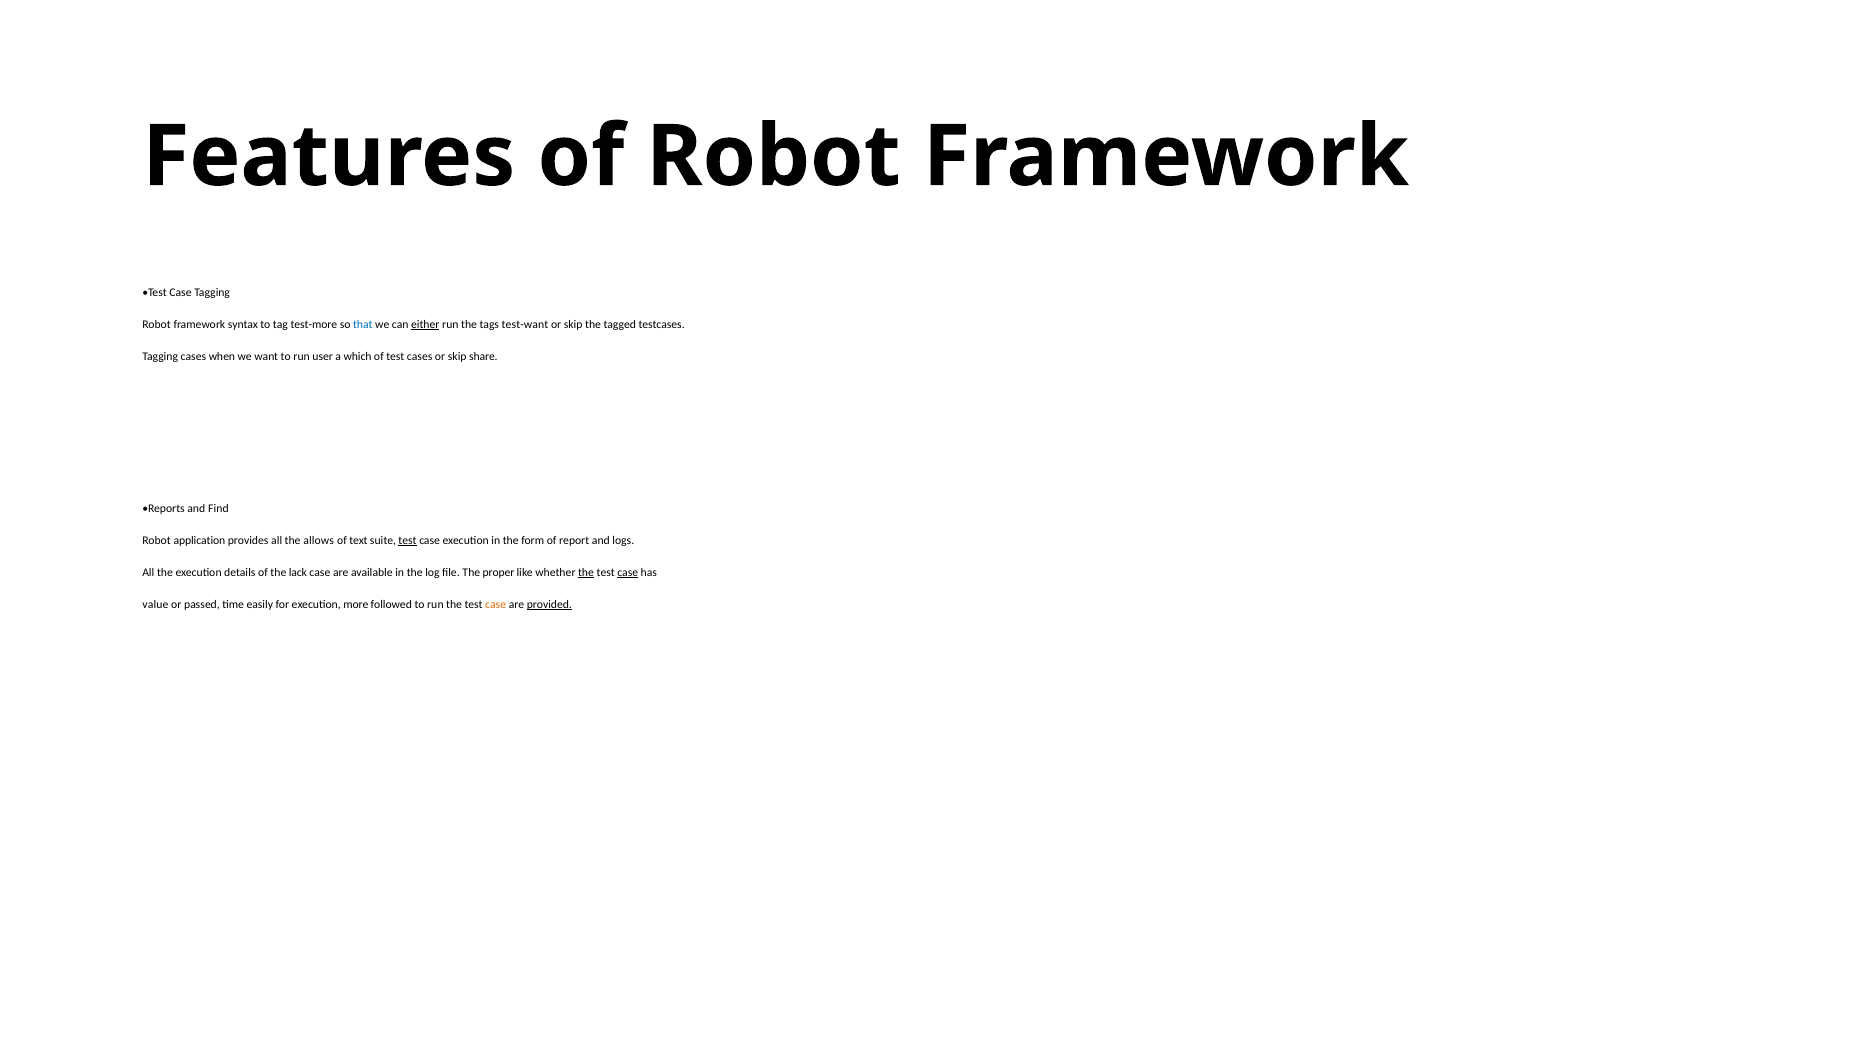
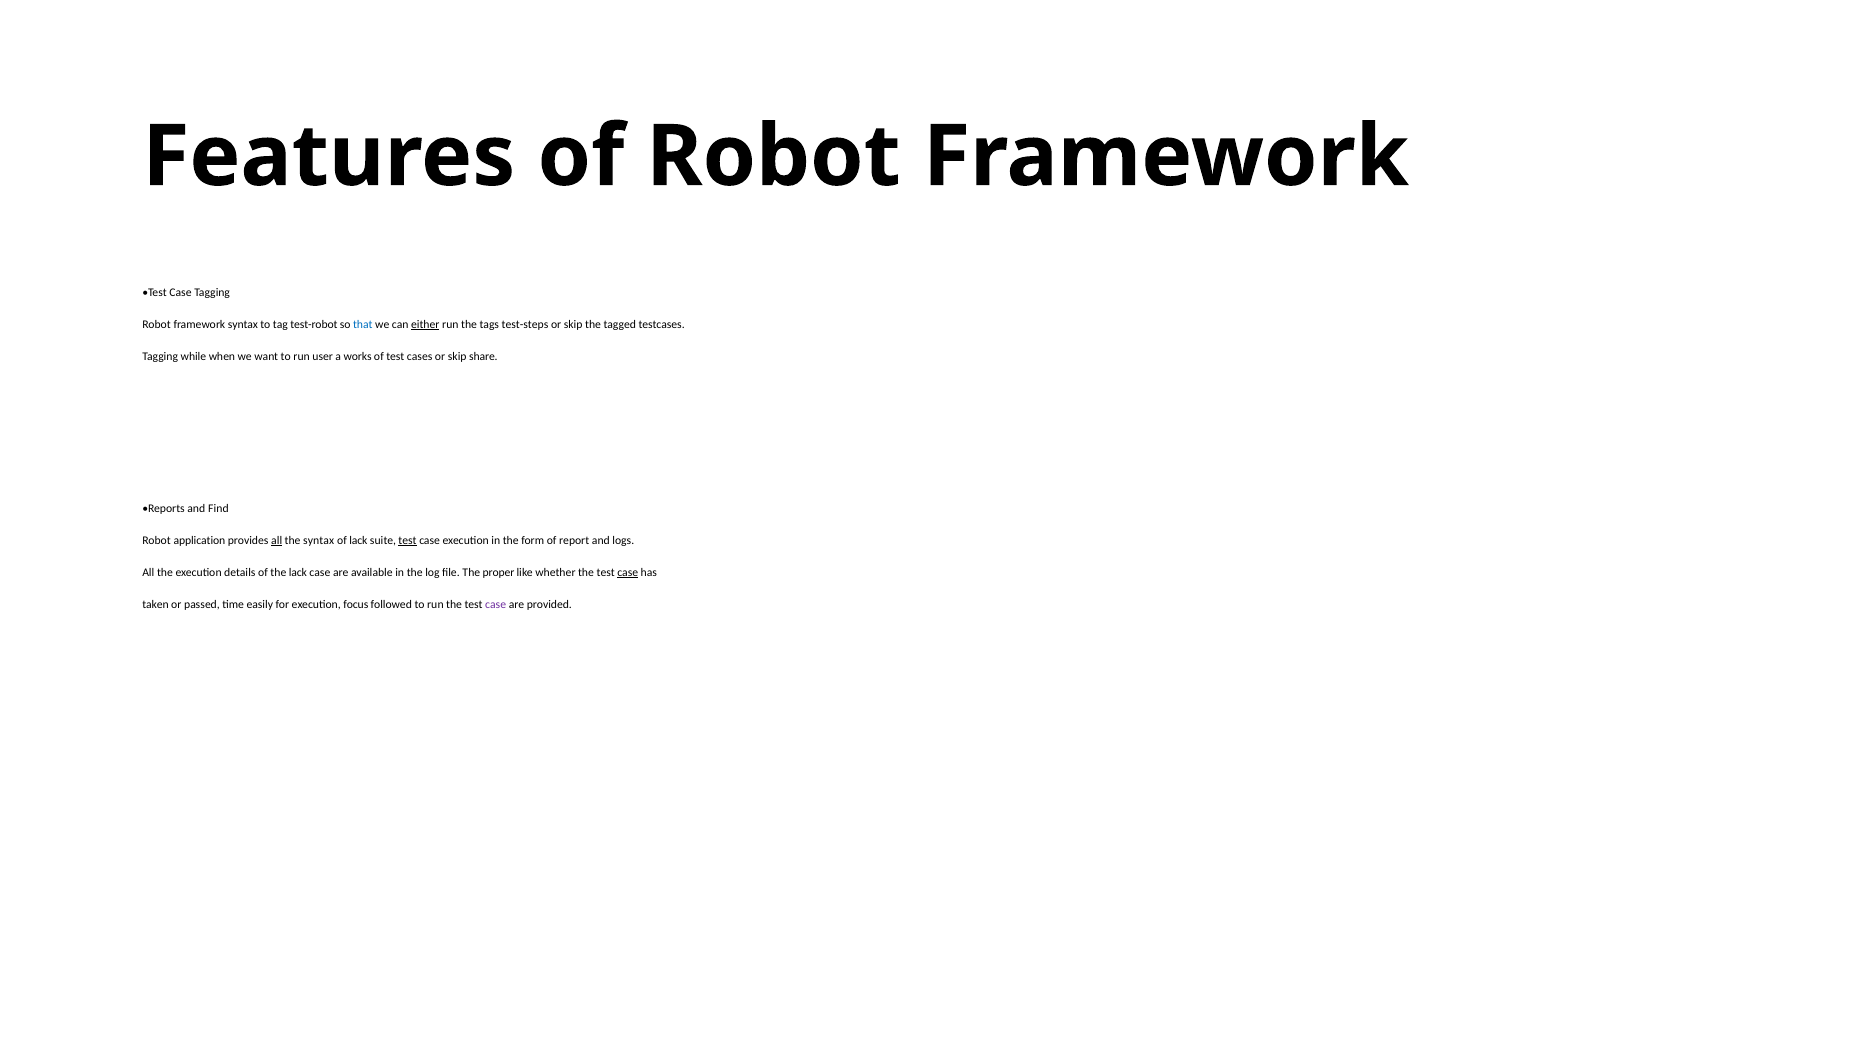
test-more: test-more -> test-robot
test-want: test-want -> test-steps
Tagging cases: cases -> while
which: which -> works
all at (277, 541) underline: none -> present
the allows: allows -> syntax
of text: text -> lack
the at (586, 573) underline: present -> none
value: value -> taken
more: more -> focus
case at (496, 605) colour: orange -> purple
provided underline: present -> none
